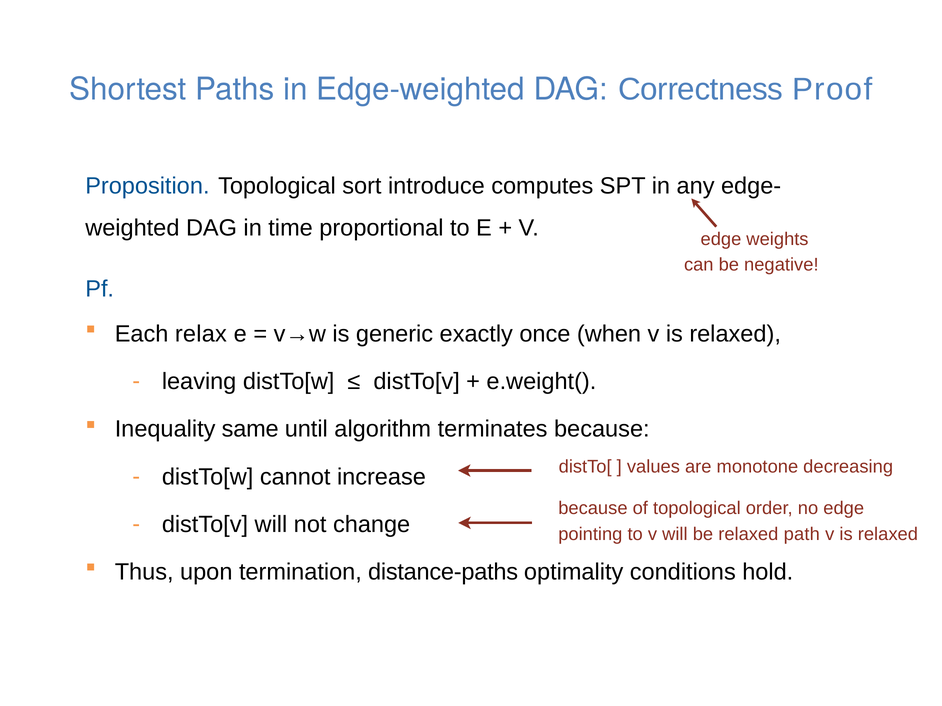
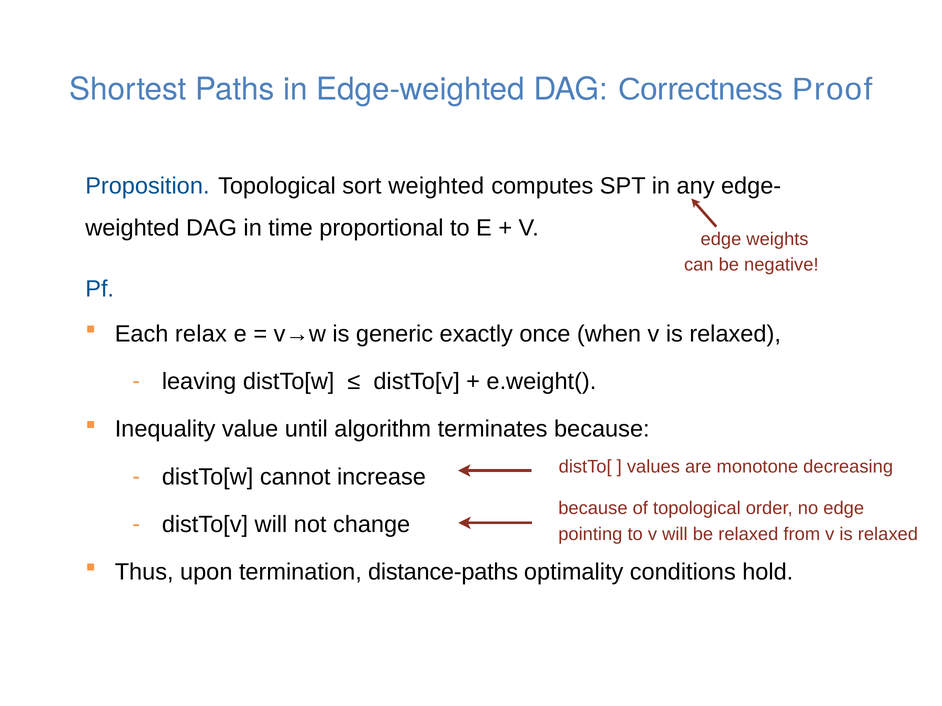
sort introduce: introduce -> weighted
same: same -> value
path: path -> from
